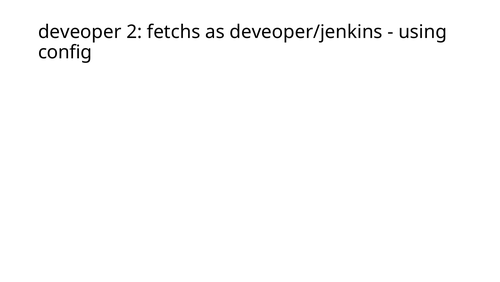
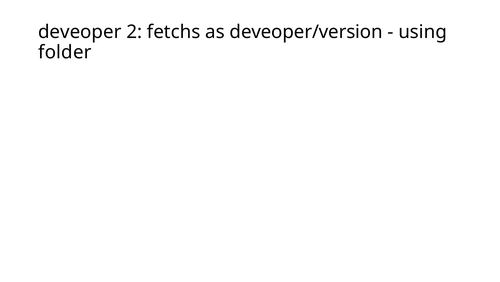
deveoper/jenkins: deveoper/jenkins -> deveoper/version
config: config -> folder
